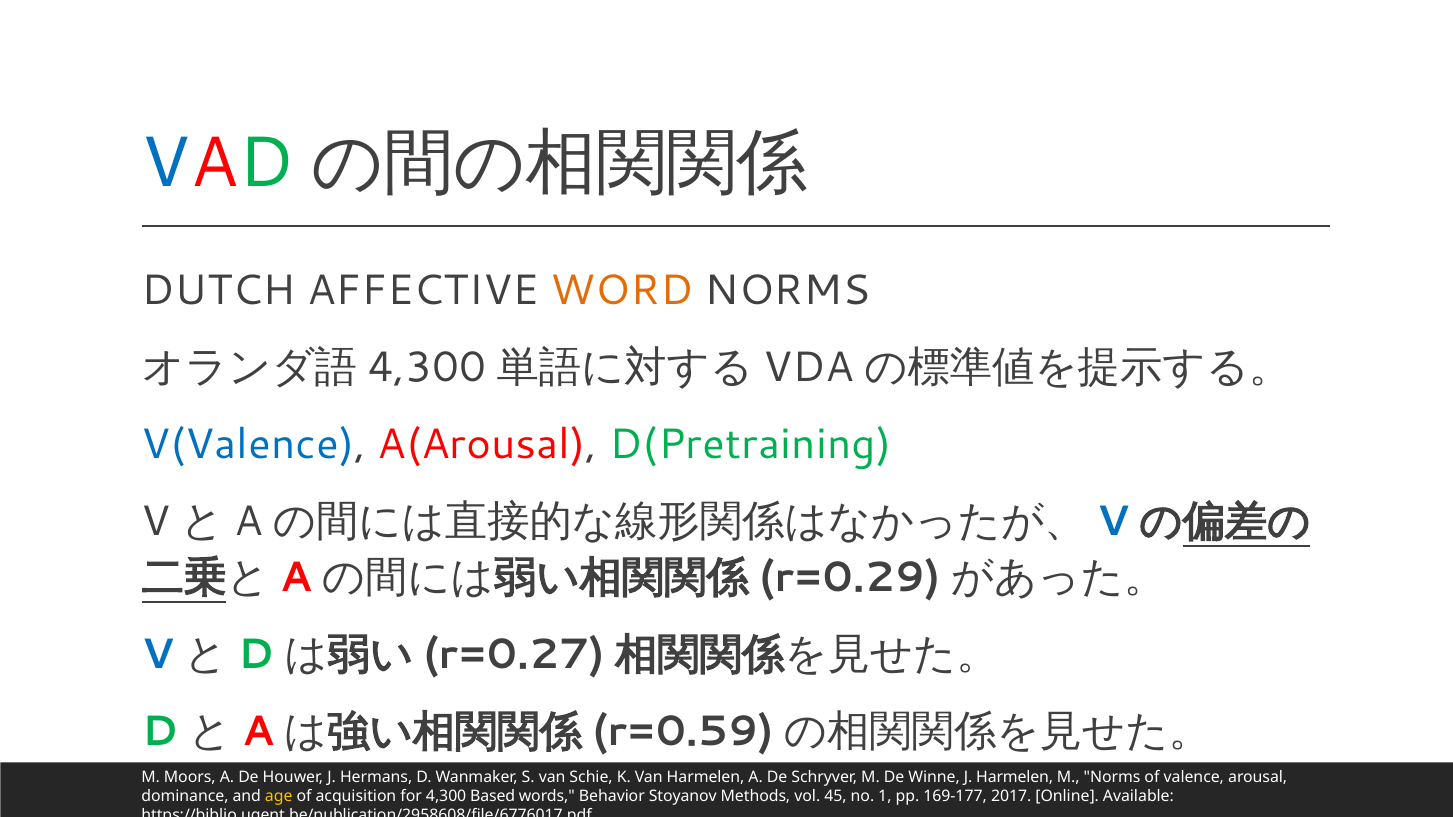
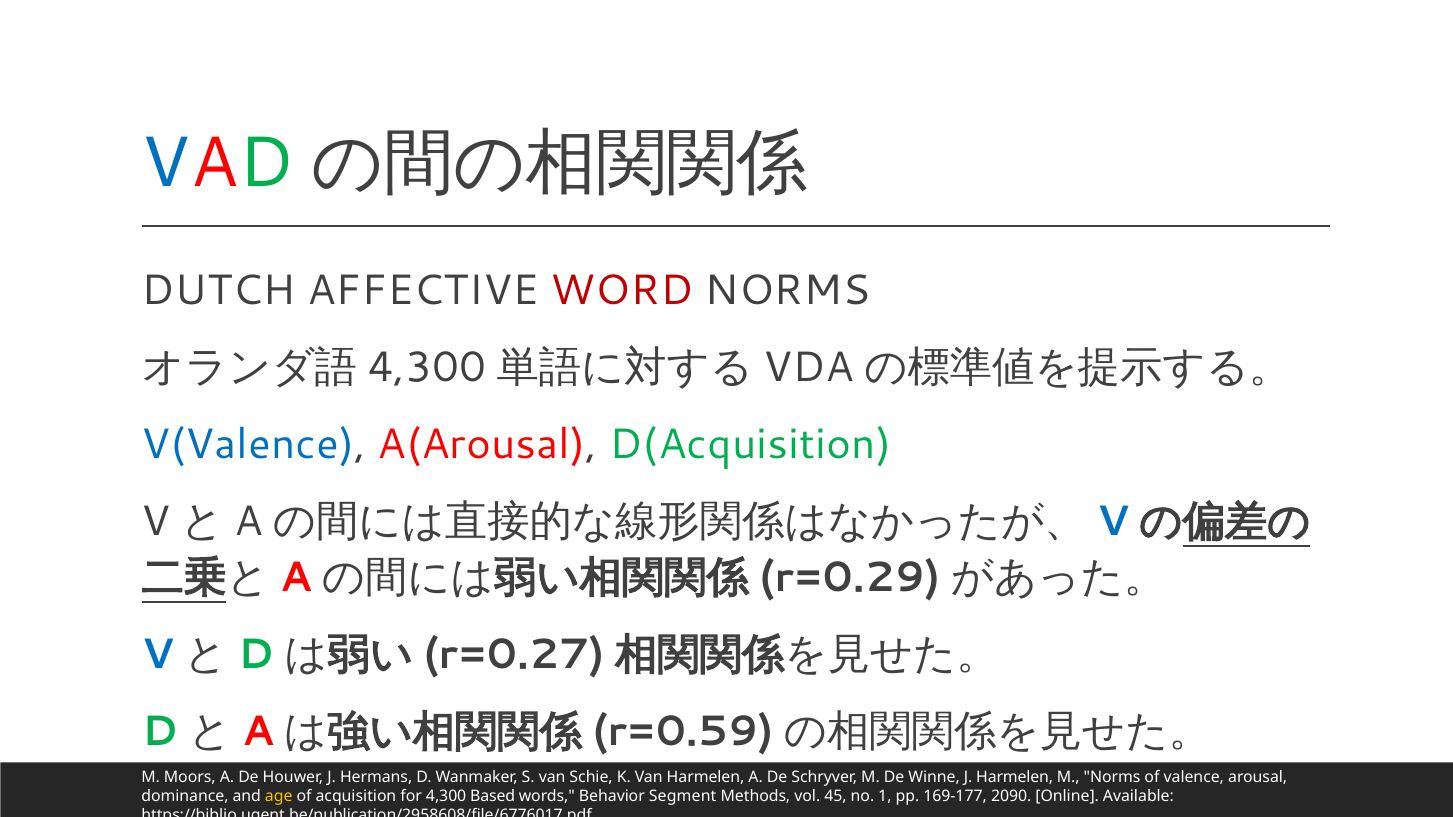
WORD colour: orange -> red
D(Pretraining: D(Pretraining -> D(Acquisition
Stoyanov: Stoyanov -> Segment
2017: 2017 -> 2090
